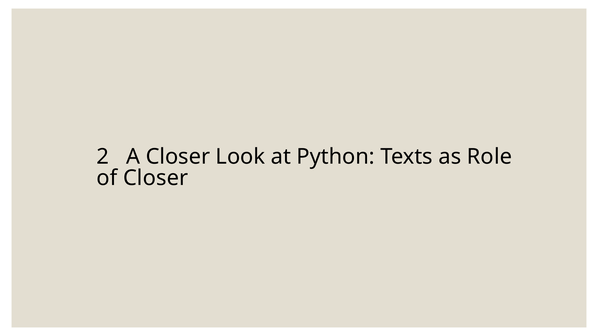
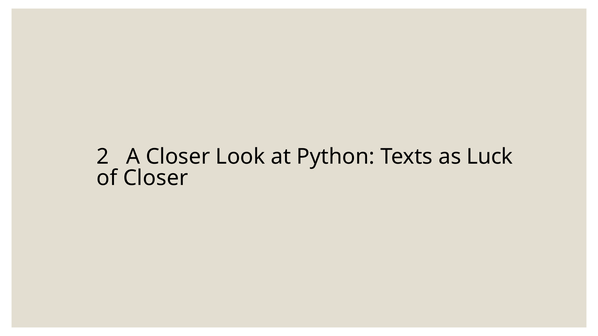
Role: Role -> Luck
